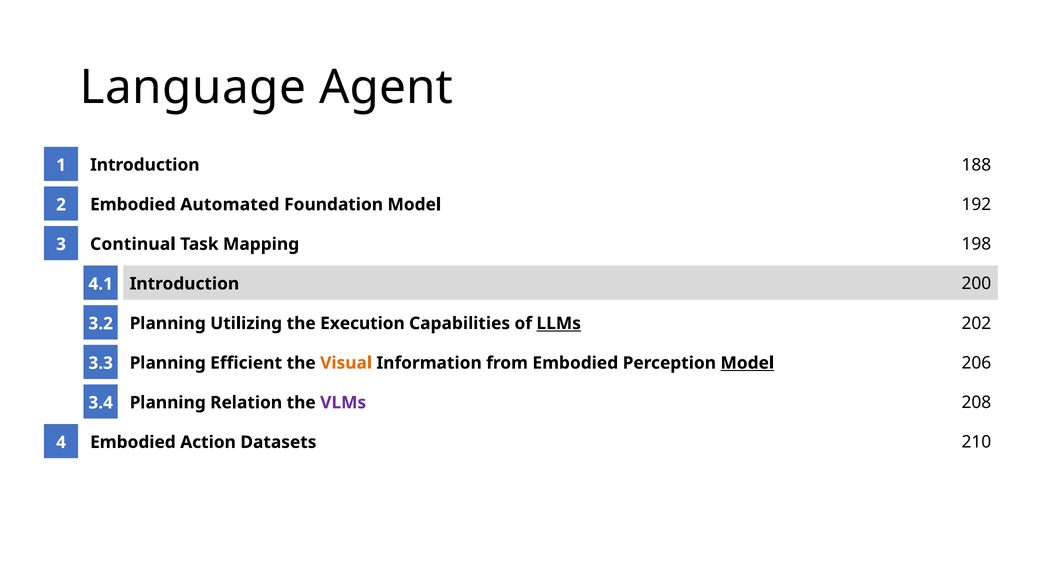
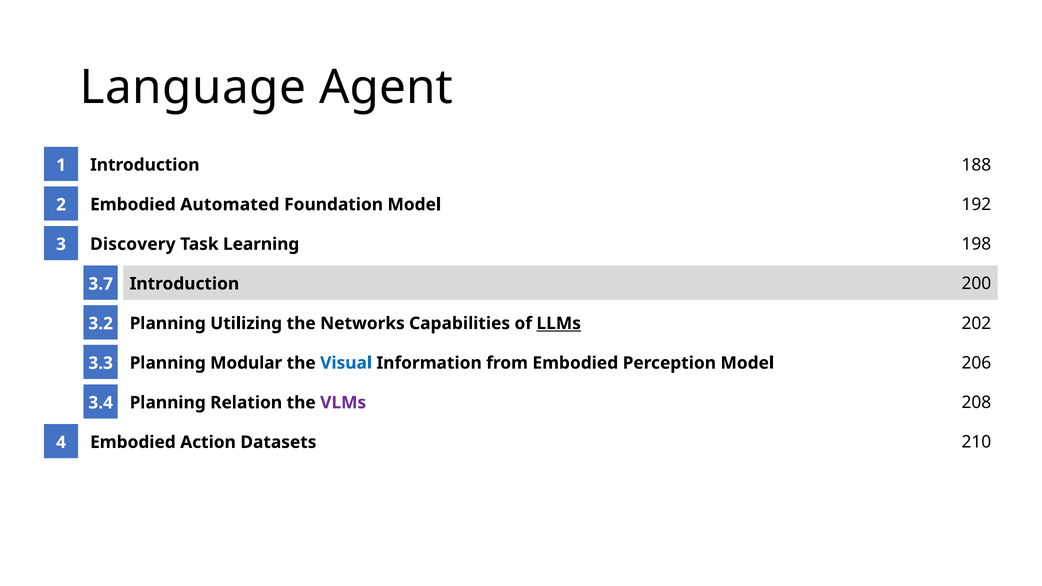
Continual: Continual -> Discovery
Mapping: Mapping -> Learning
4.1: 4.1 -> 3.7
Execution: Execution -> Networks
Efficient: Efficient -> Modular
Visual colour: orange -> blue
Model at (747, 363) underline: present -> none
